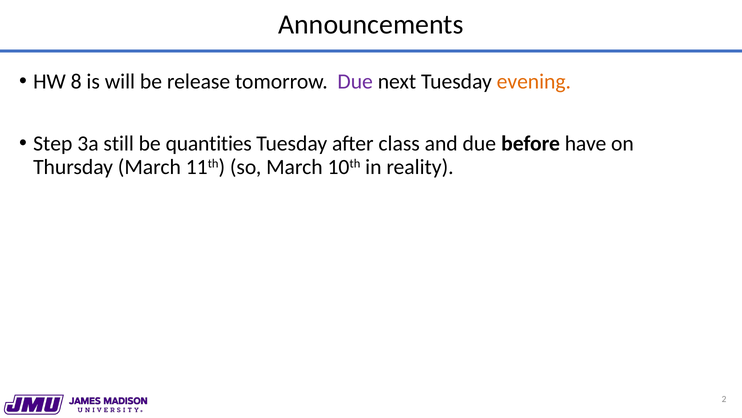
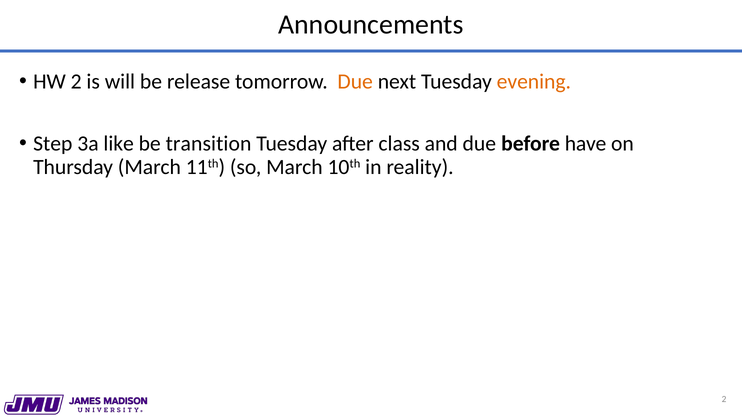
HW 8: 8 -> 2
Due at (355, 81) colour: purple -> orange
still: still -> like
quantities: quantities -> transition
